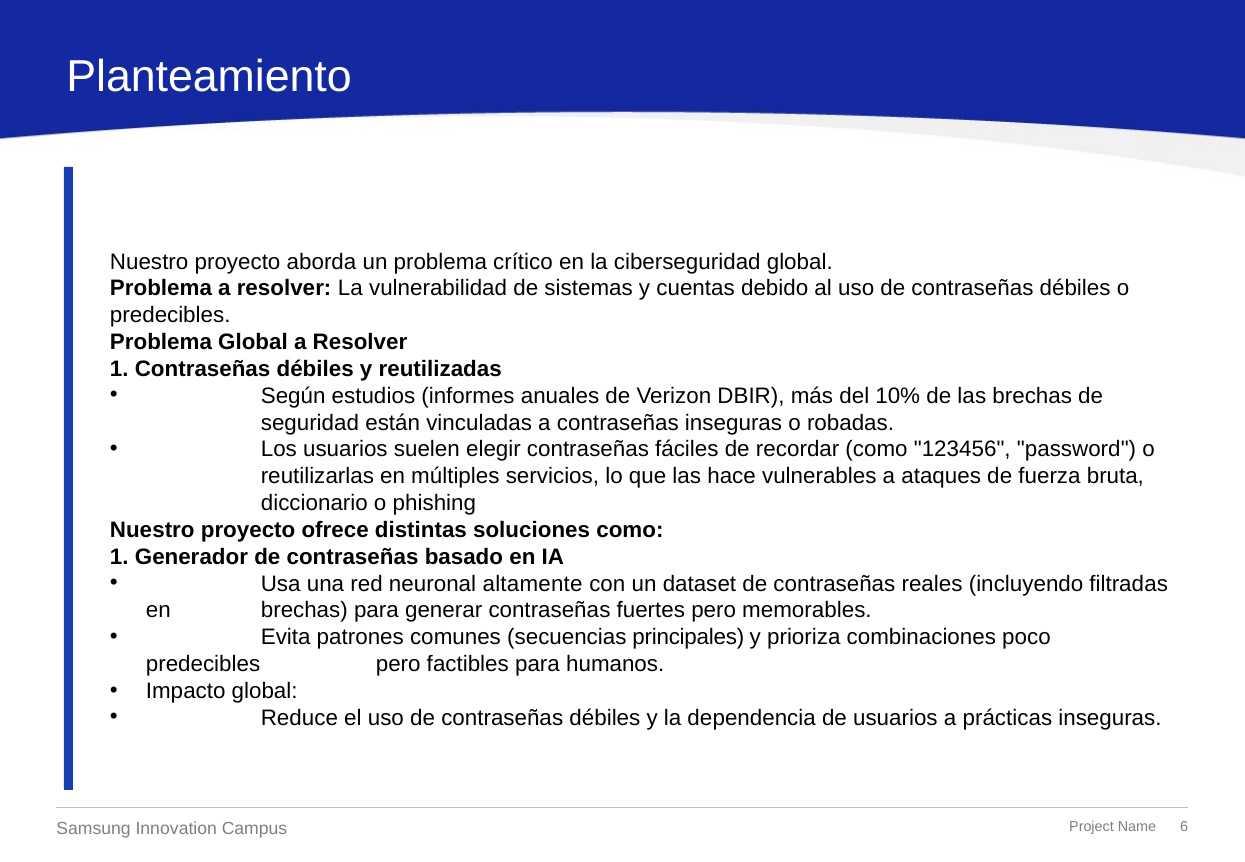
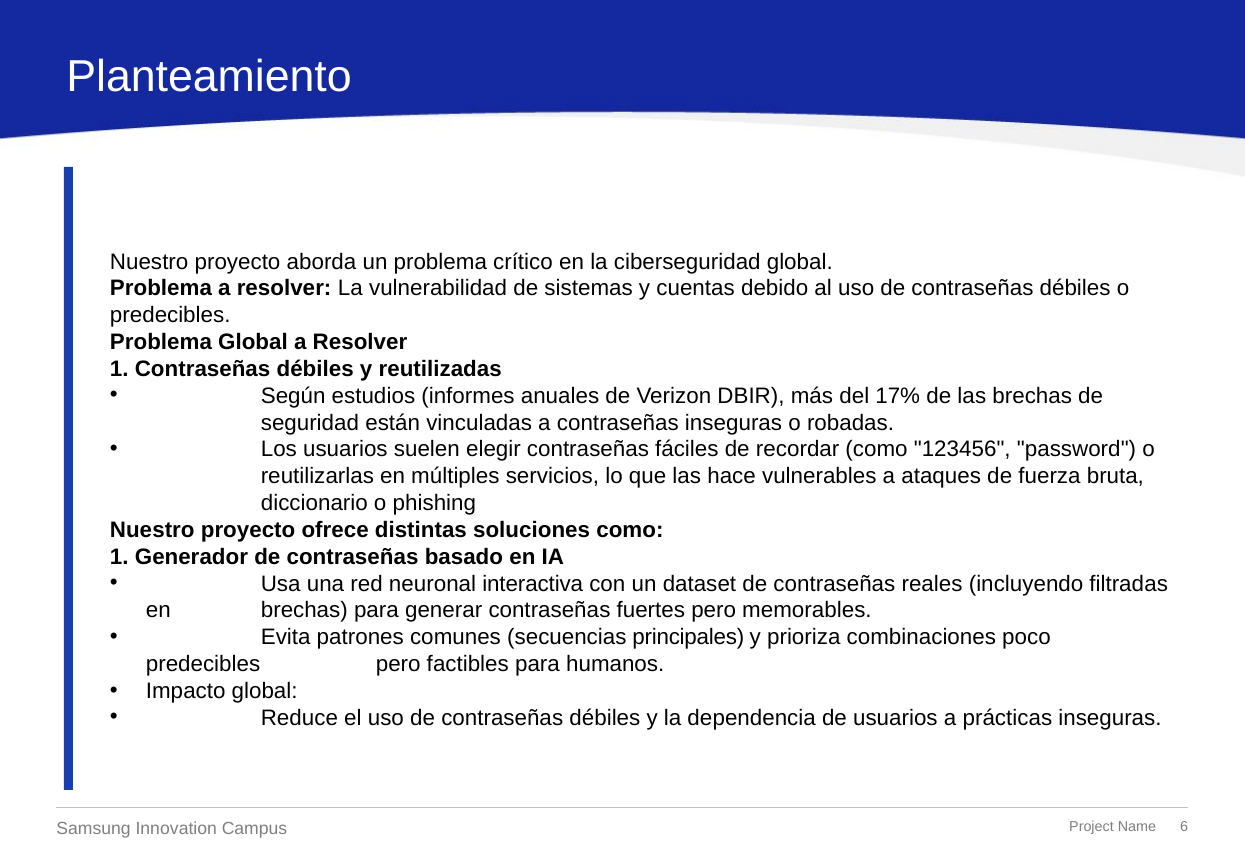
10%: 10% -> 17%
altamente: altamente -> interactiva
